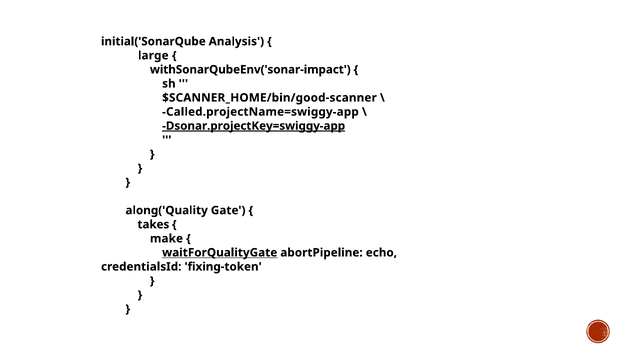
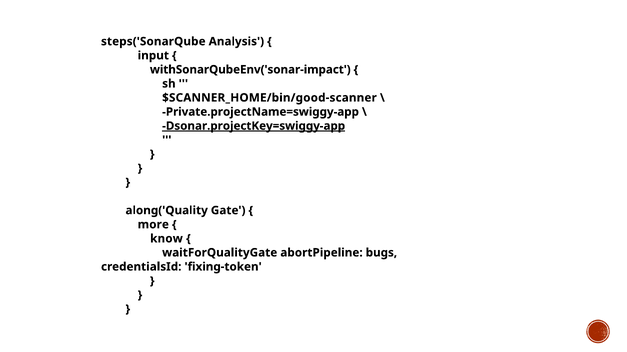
initial('SonarQube: initial('SonarQube -> steps('SonarQube
large: large -> input
Called.projectName=swiggy-app: Called.projectName=swiggy-app -> Private.projectName=swiggy-app
takes: takes -> more
make: make -> know
waitForQualityGate underline: present -> none
echo: echo -> bugs
